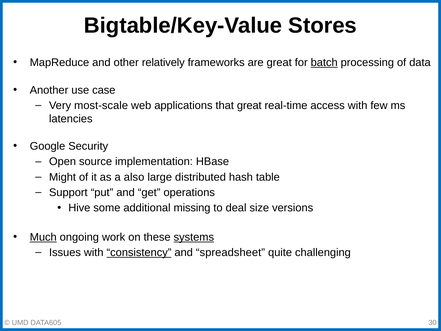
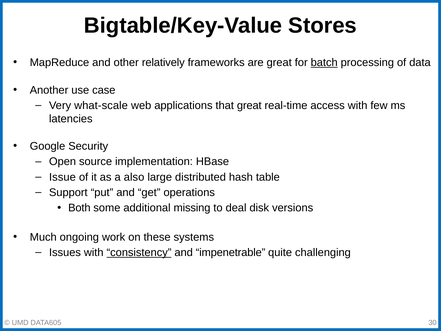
most-scale: most-scale -> what-scale
Might: Might -> Issue
Hive: Hive -> Both
size: size -> disk
Much underline: present -> none
systems underline: present -> none
spreadsheet: spreadsheet -> impenetrable
